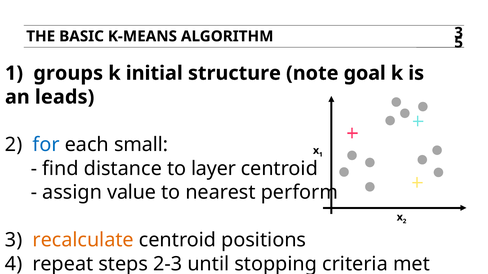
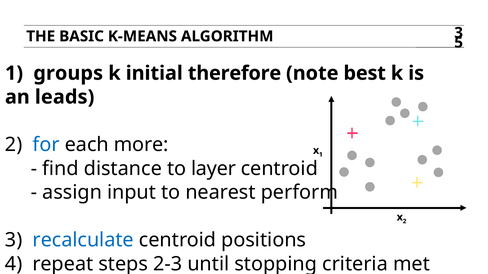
structure: structure -> therefore
goal: goal -> best
small: small -> more
value: value -> input
recalculate colour: orange -> blue
